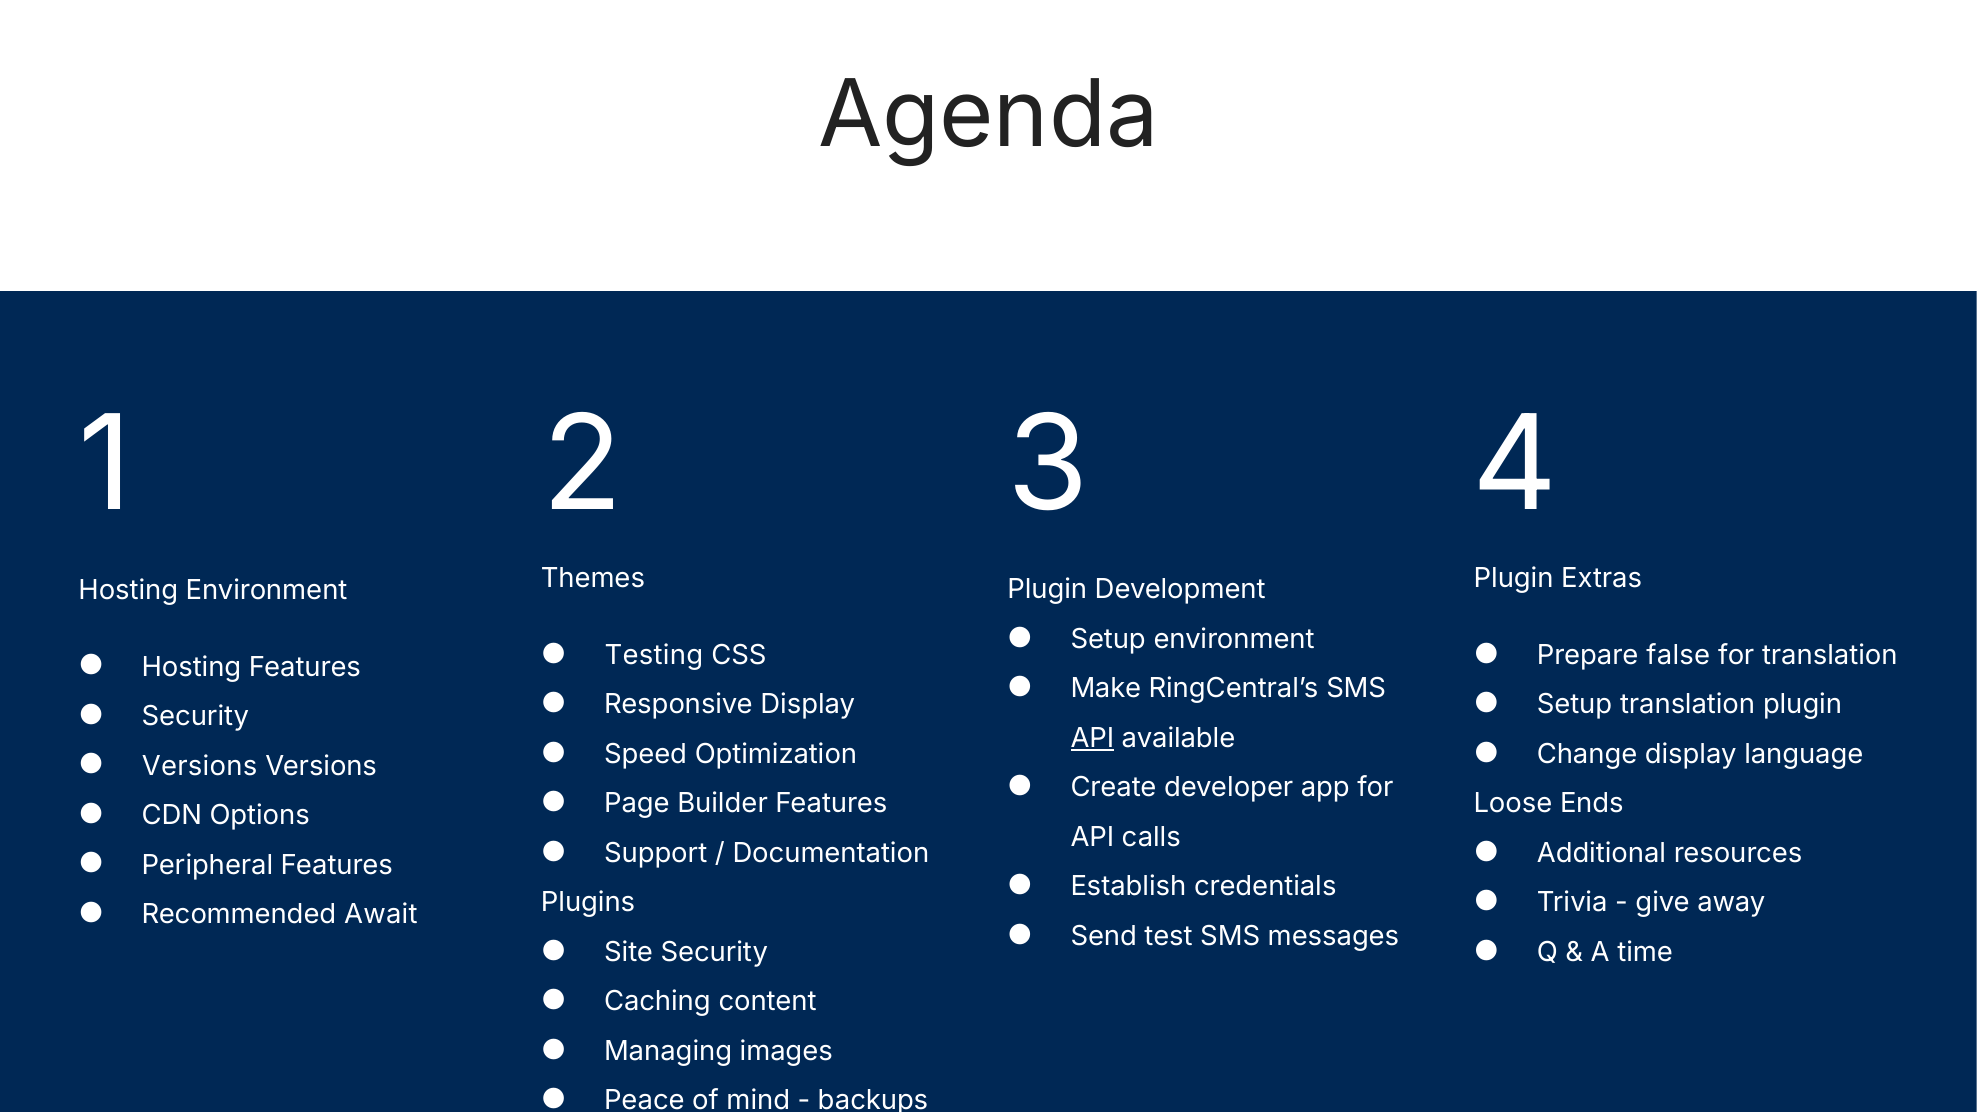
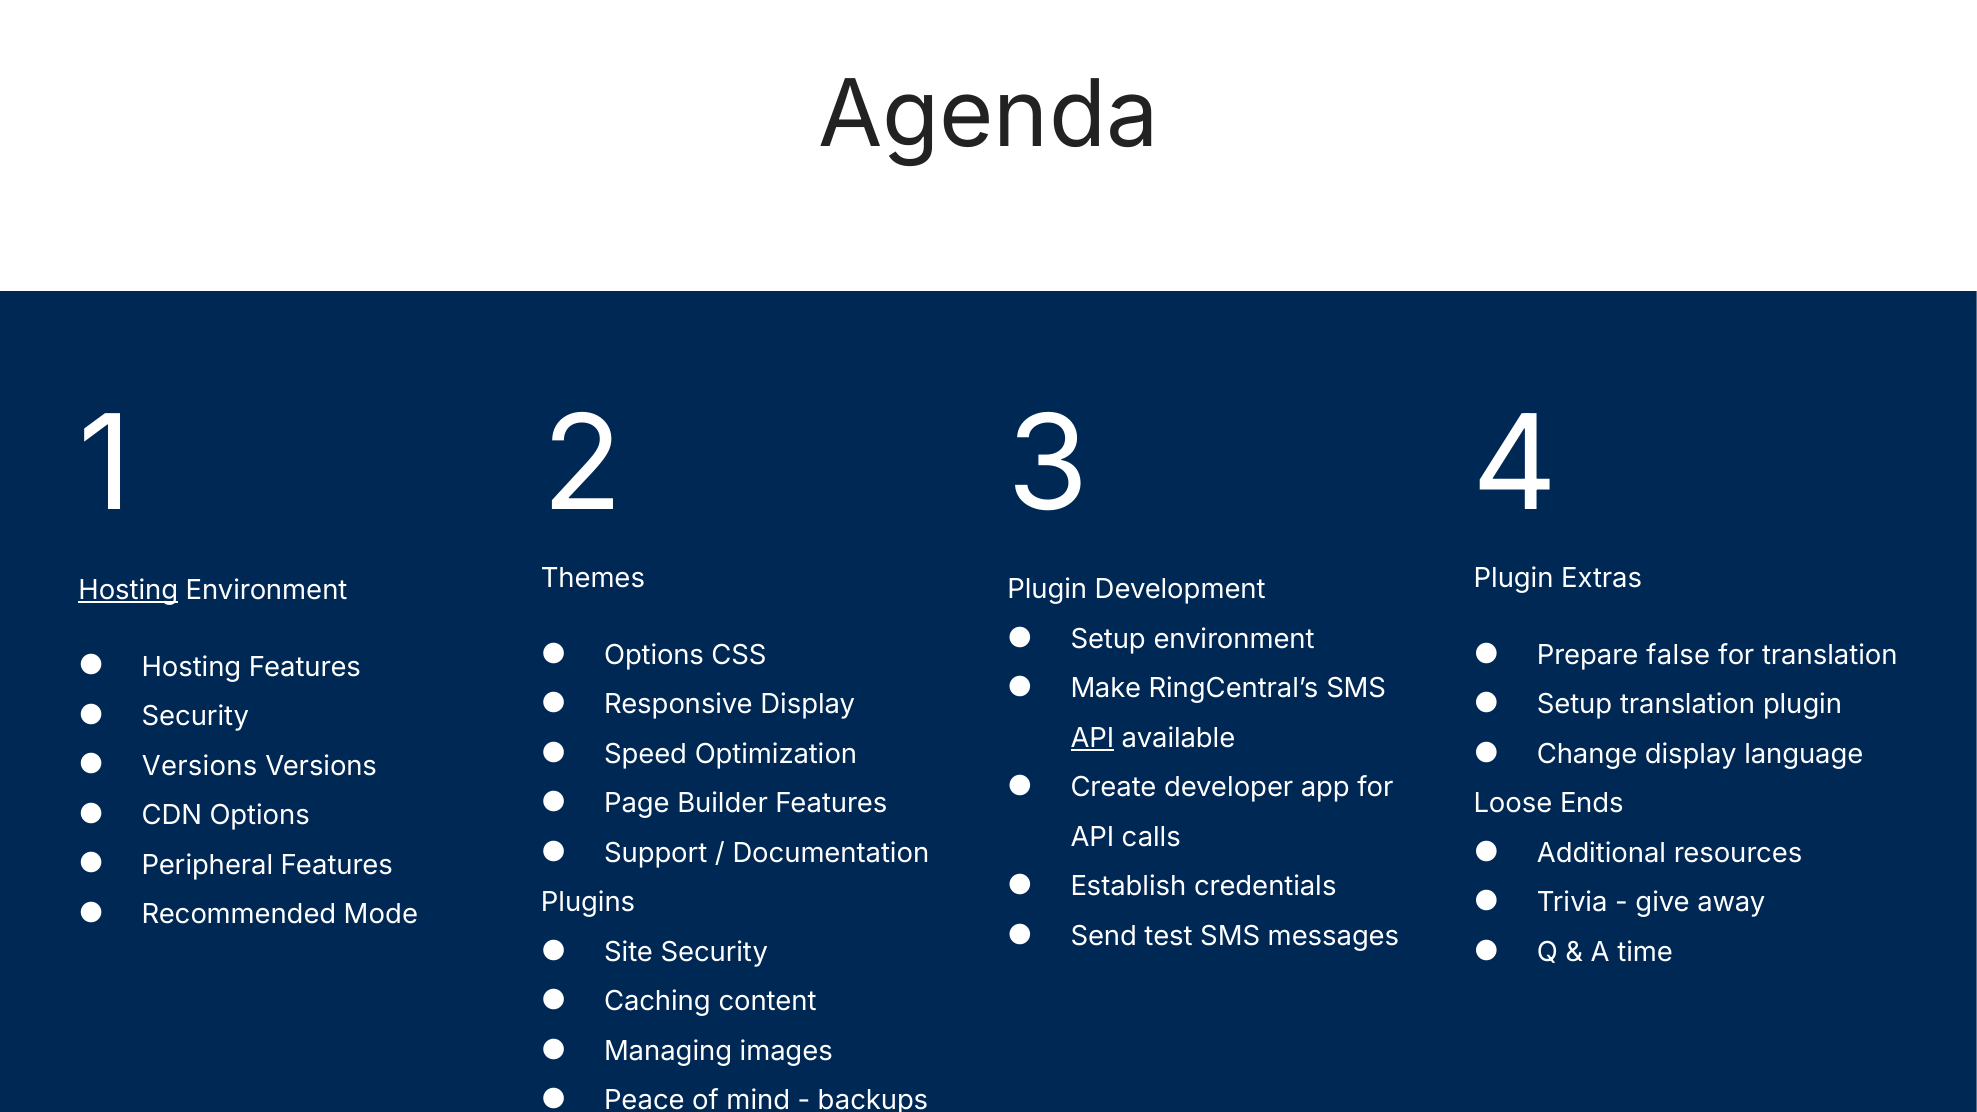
Hosting at (128, 590) underline: none -> present
Testing at (654, 655): Testing -> Options
Await: Await -> Mode
